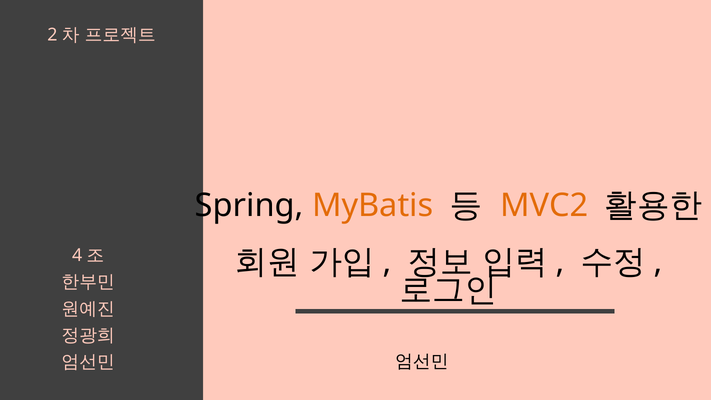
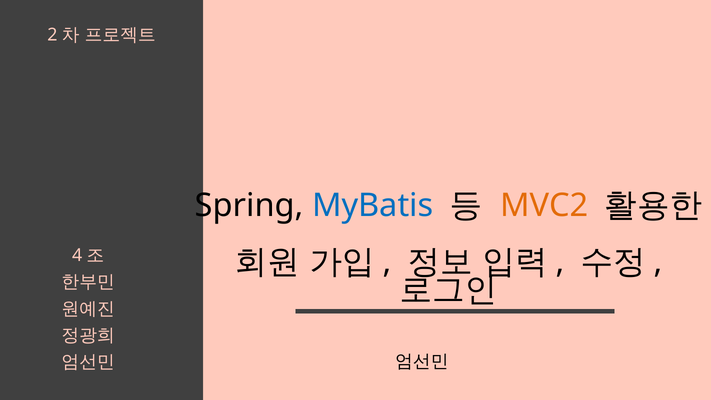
MyBatis colour: orange -> blue
